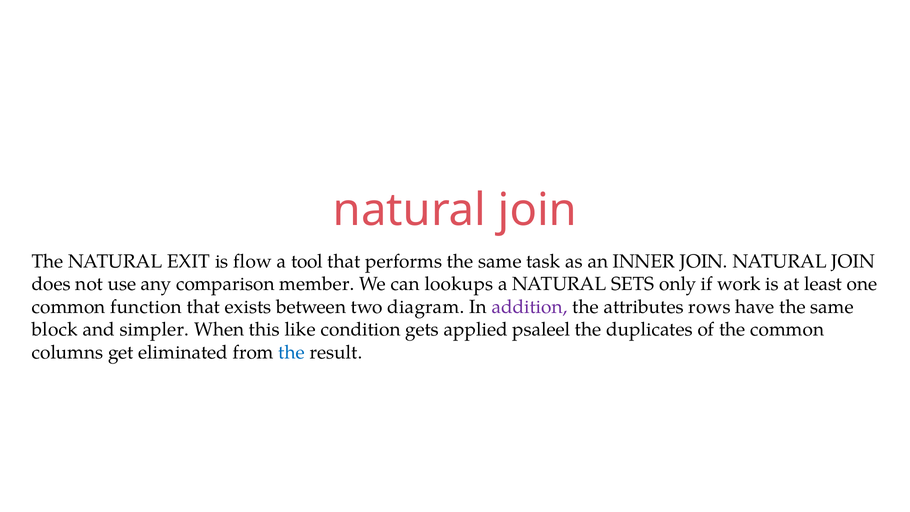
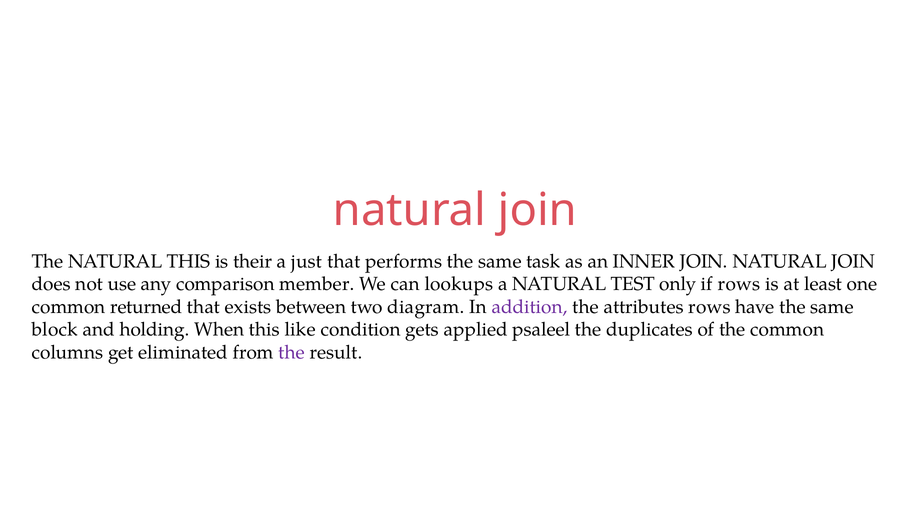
NATURAL EXIT: EXIT -> THIS
flow: flow -> their
tool: tool -> just
SETS: SETS -> TEST
if work: work -> rows
function: function -> returned
simpler: simpler -> holding
the at (292, 352) colour: blue -> purple
